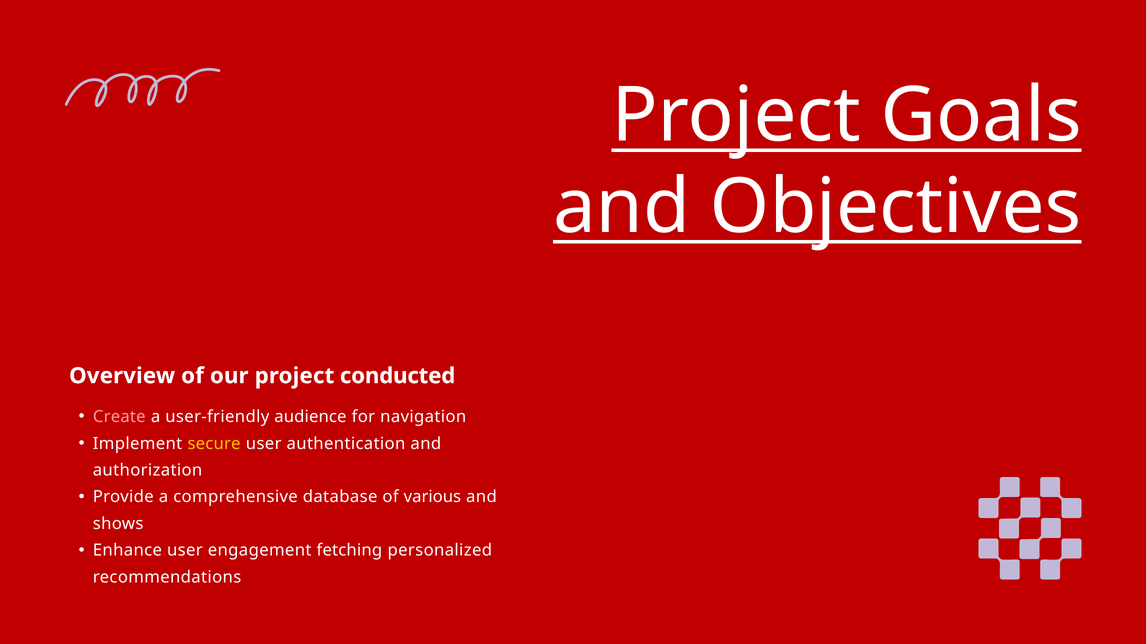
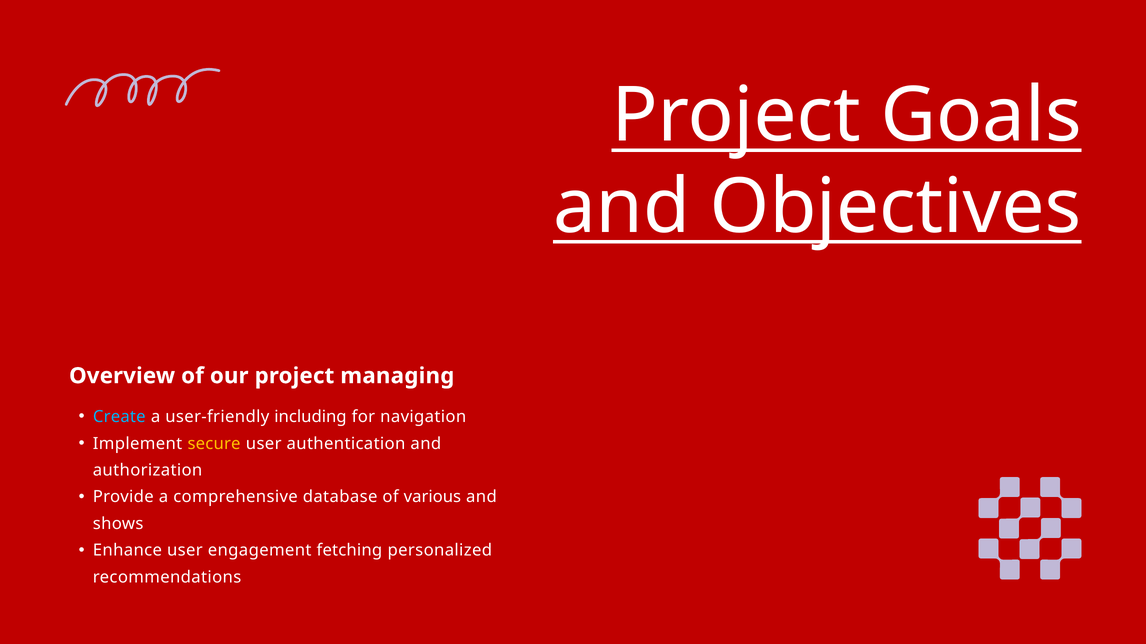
conducted: conducted -> managing
Create colour: pink -> light blue
audience: audience -> including
